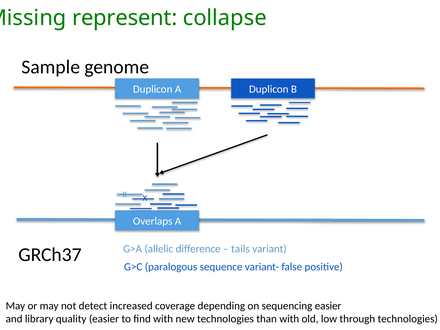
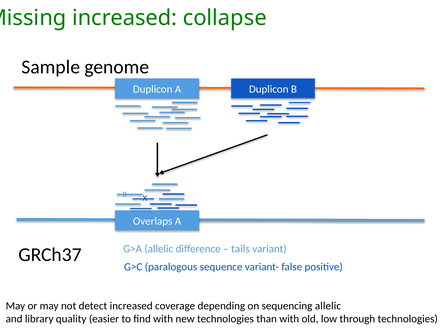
represent at (125, 18): represent -> increased
sequencing easier: easier -> allelic
